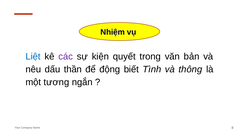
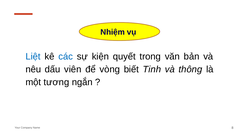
các colour: purple -> blue
thần: thần -> viên
động: động -> vòng
Tình: Tình -> Tinh
